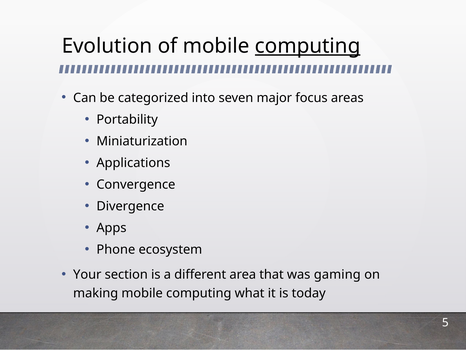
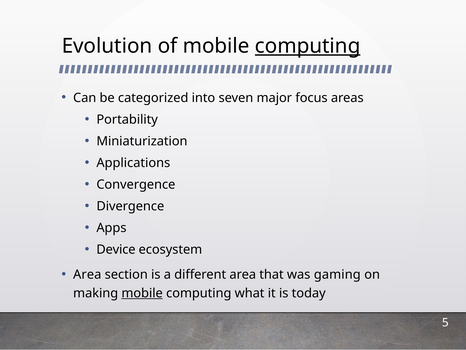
Phone: Phone -> Device
Your at (87, 274): Your -> Area
mobile at (142, 293) underline: none -> present
